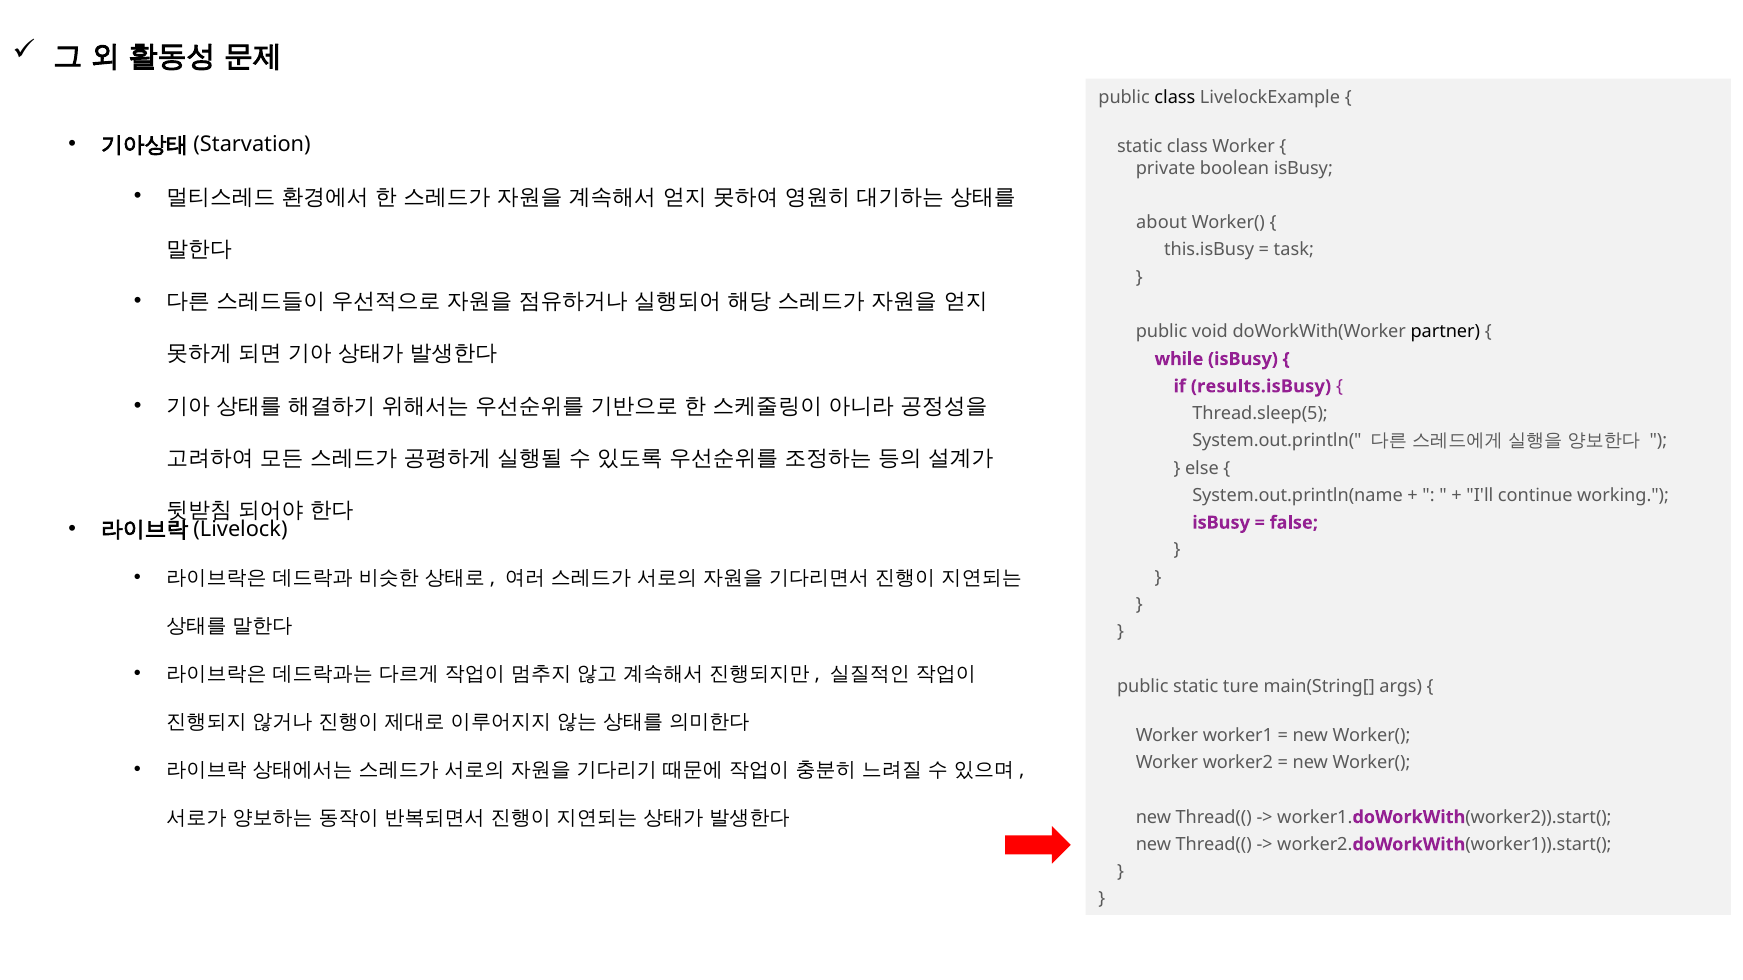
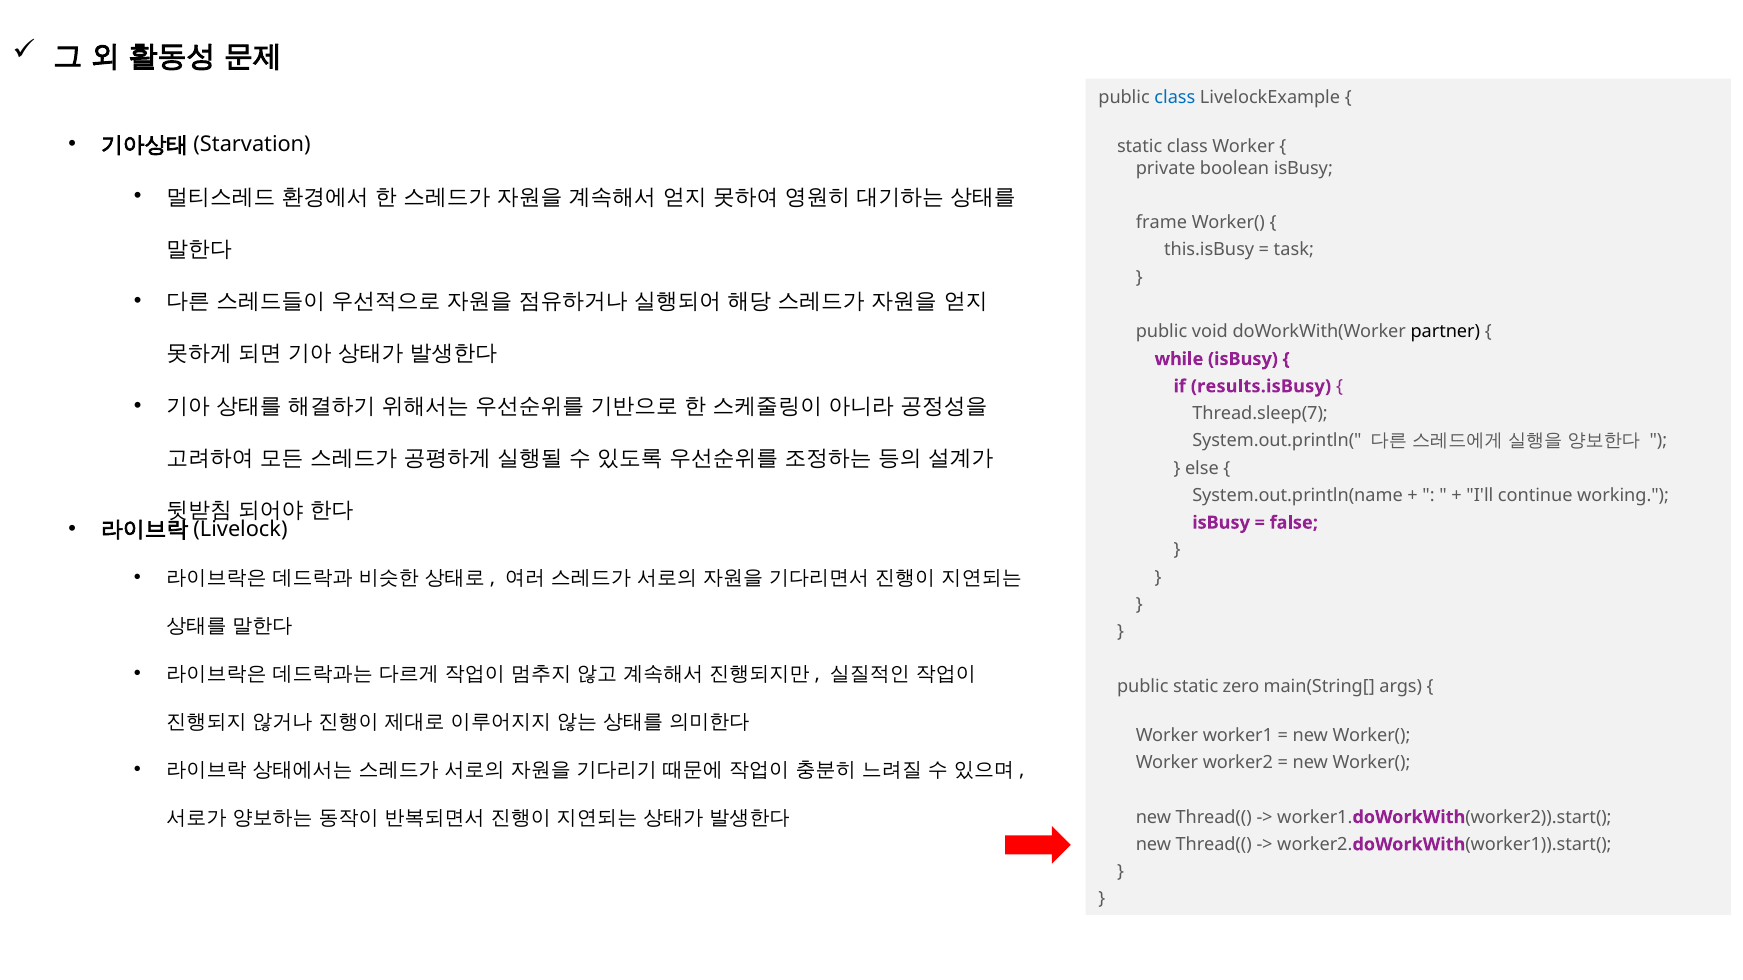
class at (1175, 97) colour: black -> blue
about: about -> frame
Thread.sleep(5: Thread.sleep(5 -> Thread.sleep(7
ture: ture -> zero
